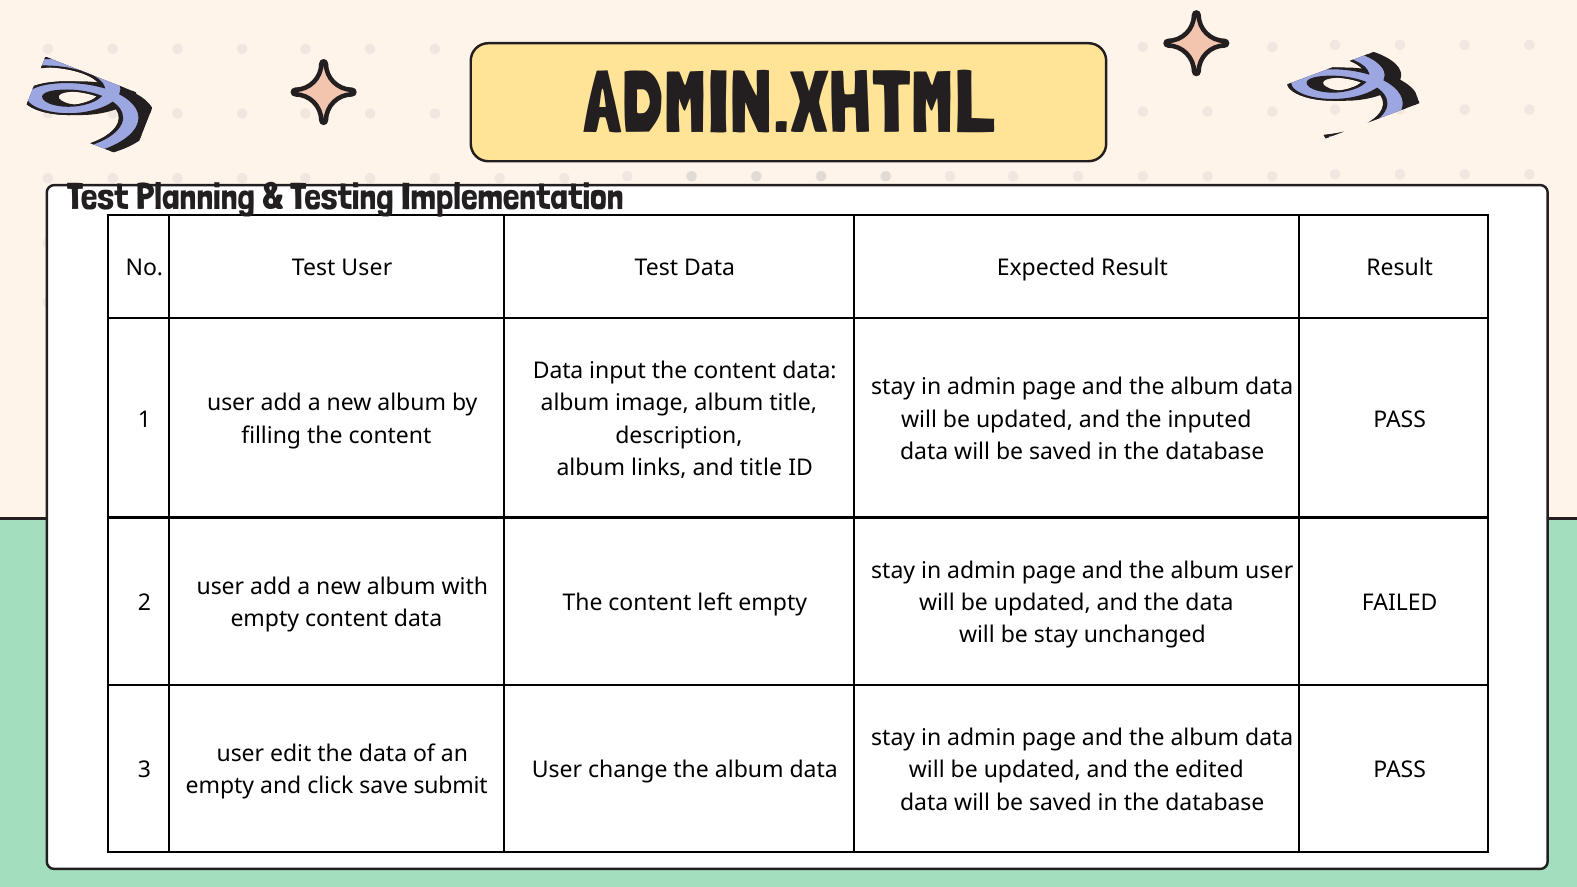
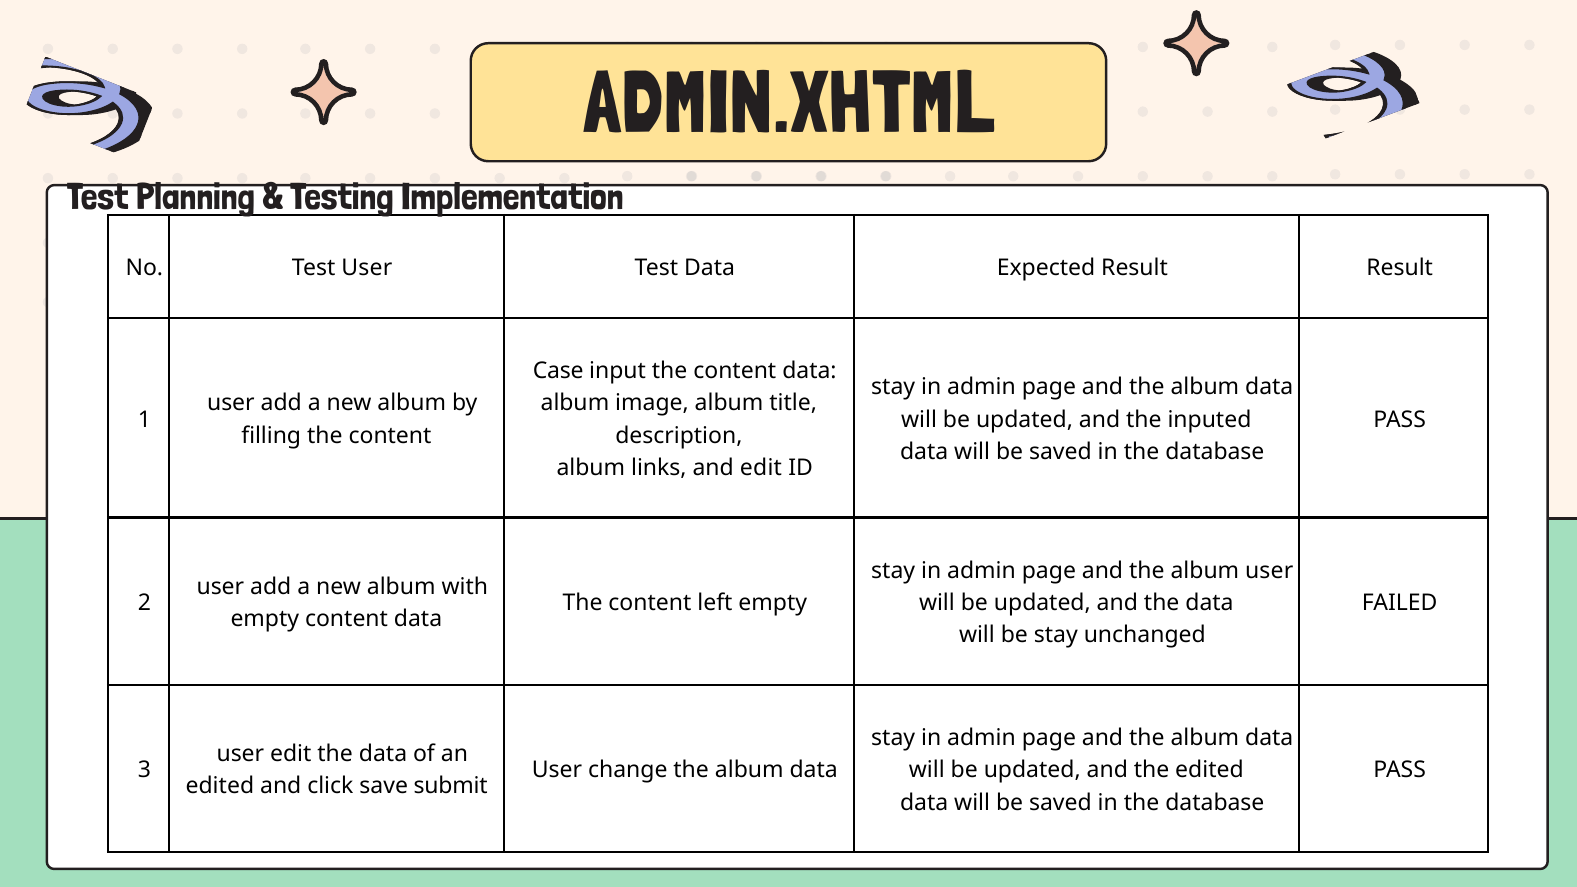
Data at (558, 371): Data -> Case
and title: title -> edit
empty at (220, 786): empty -> edited
